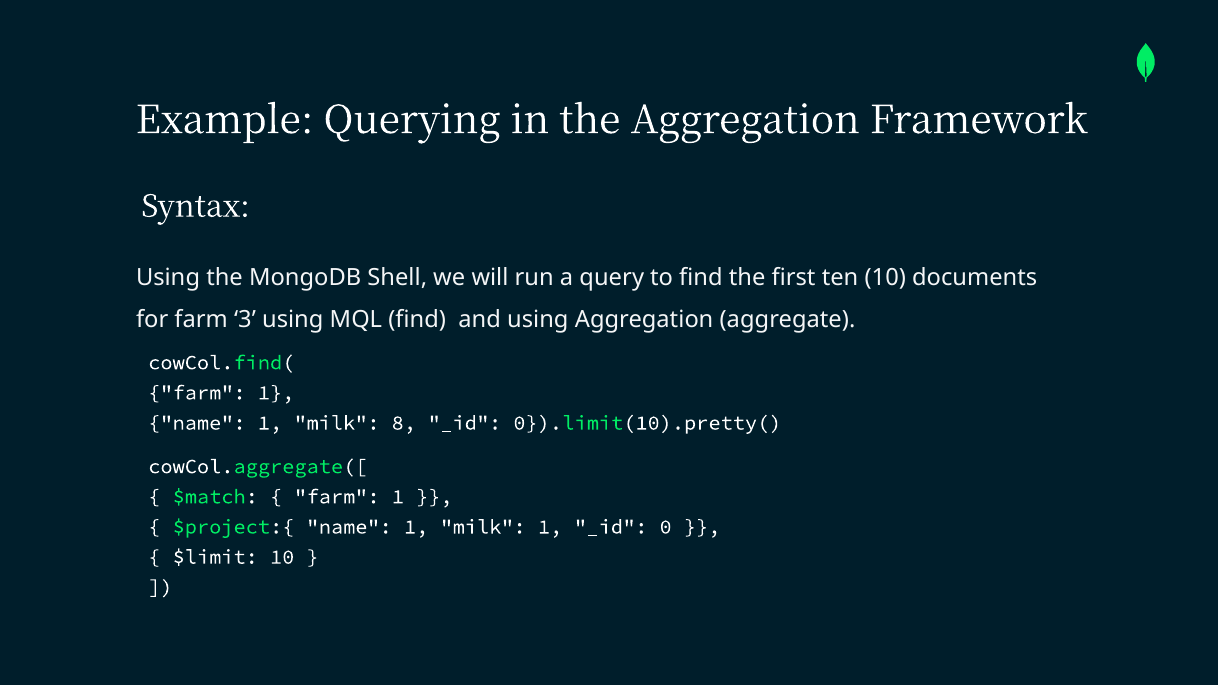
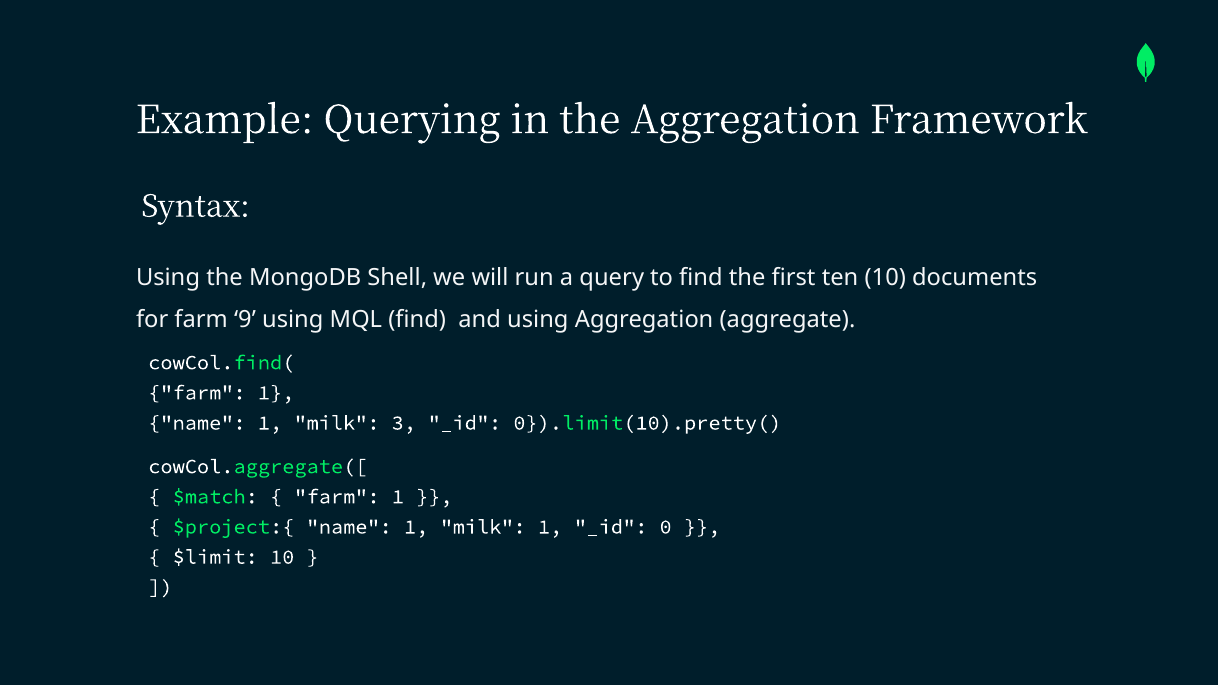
3: 3 -> 9
8: 8 -> 3
